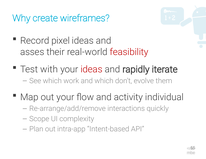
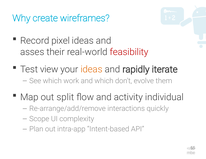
with: with -> view
ideas at (91, 69) colour: red -> orange
out your: your -> split
